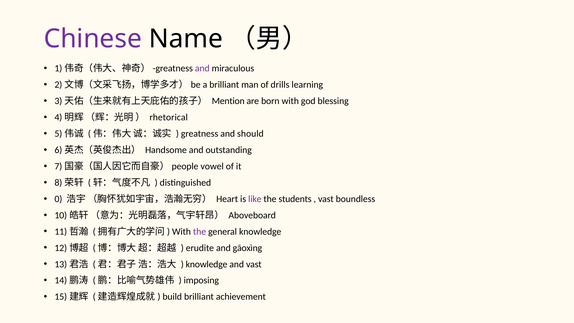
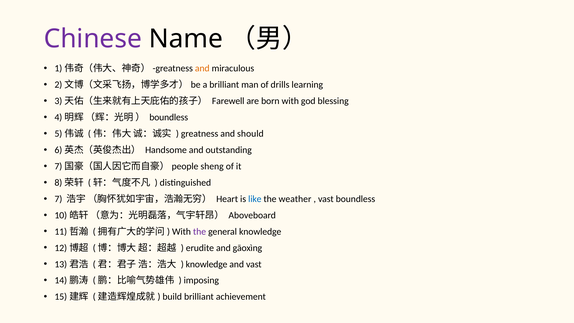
and at (202, 68) colour: purple -> orange
Mention: Mention -> Farewell
rhetorical at (169, 117): rhetorical -> boundless
vowel: vowel -> sheng
0: 0 -> 7
like colour: purple -> blue
students: students -> weather
